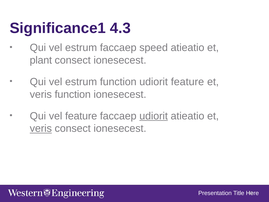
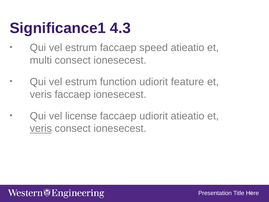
plant: plant -> multi
veris function: function -> faccaep
vel feature: feature -> license
udiorit at (154, 116) underline: present -> none
